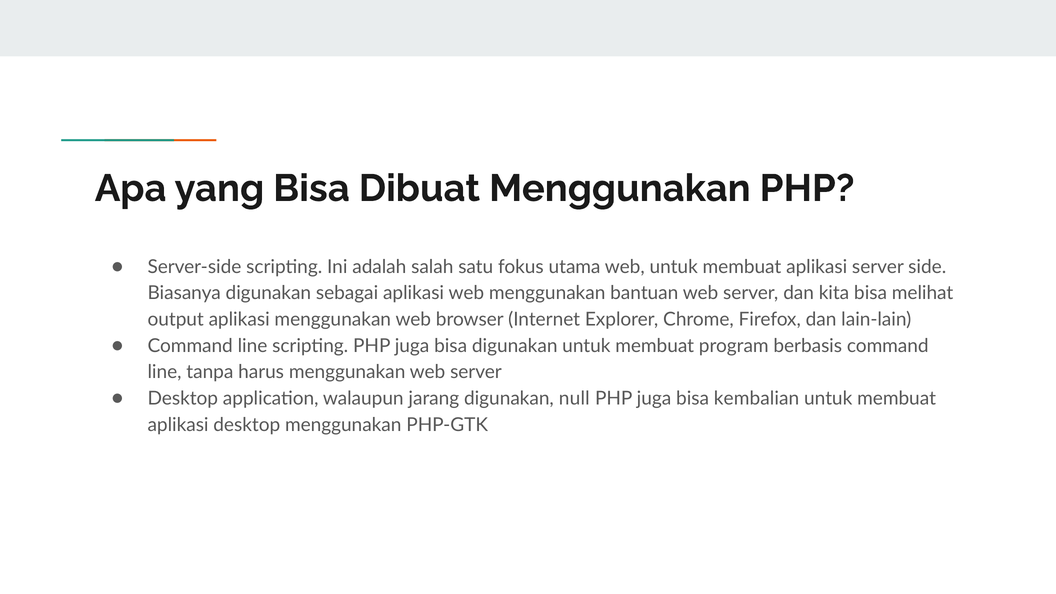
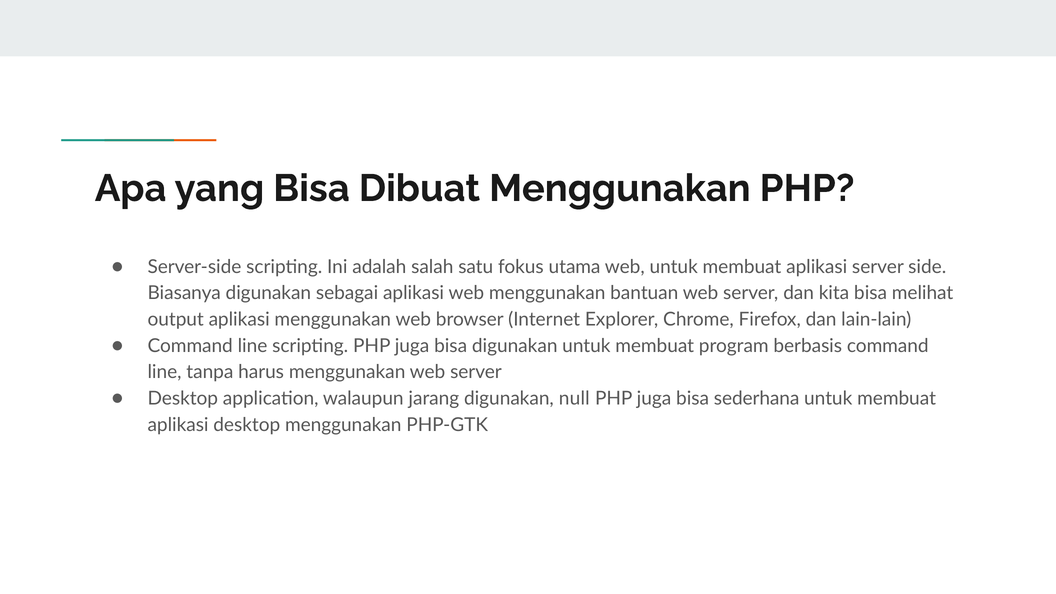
kembalian: kembalian -> sederhana
